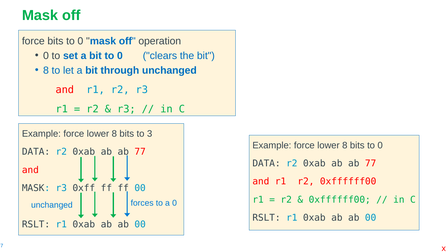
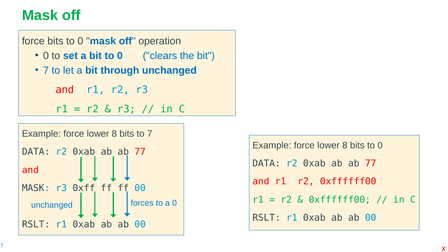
8 at (46, 70): 8 -> 7
to 3: 3 -> 7
